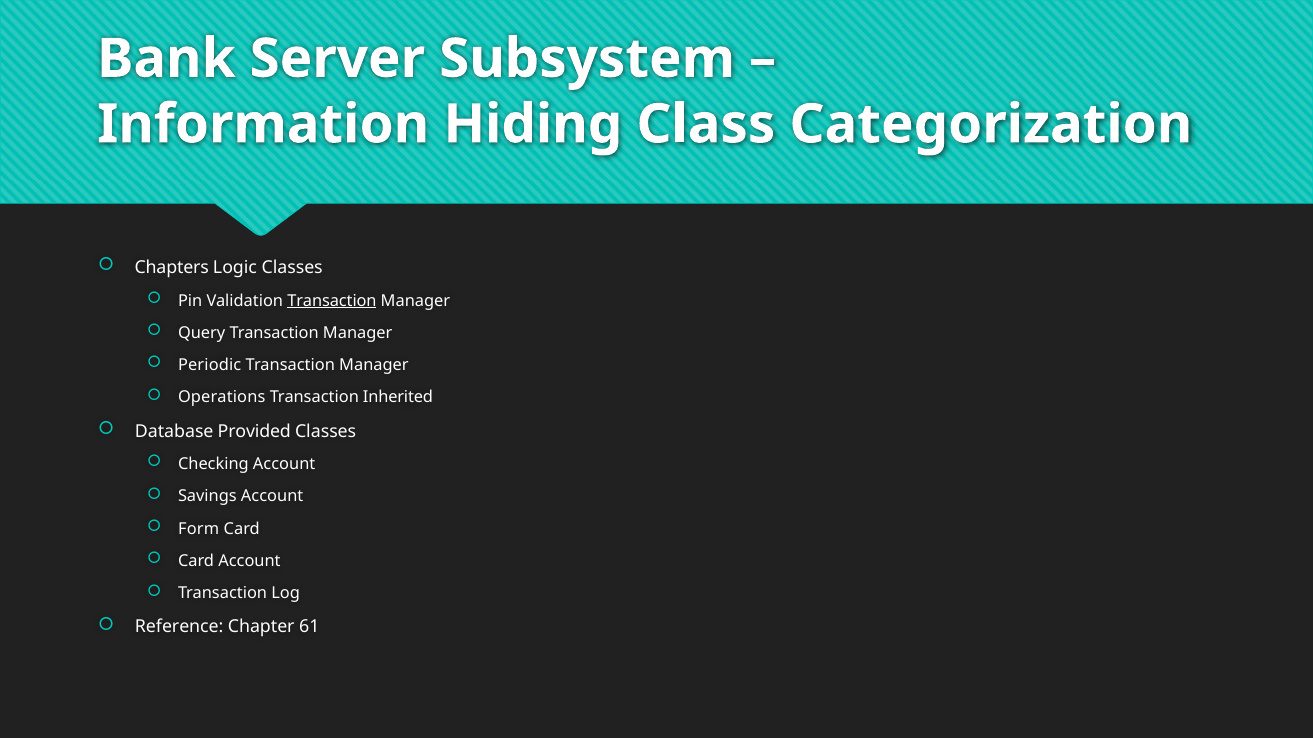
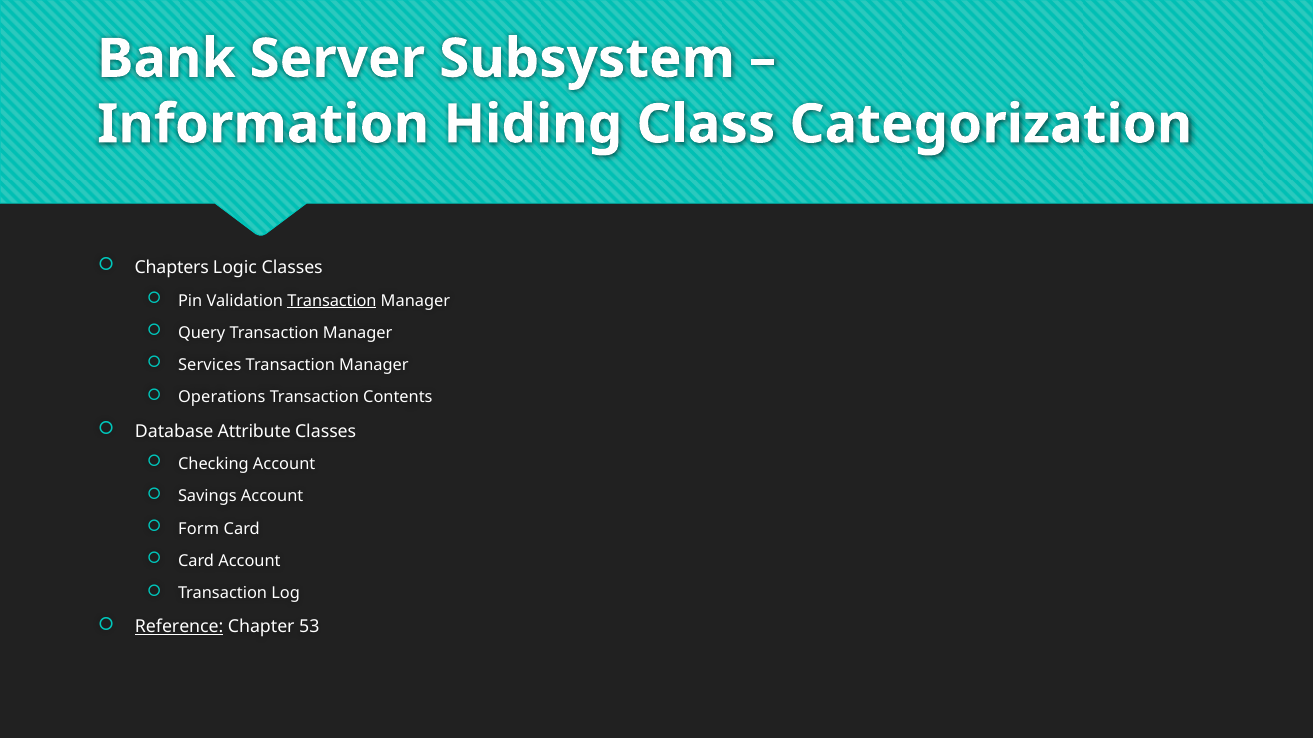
Periodic: Periodic -> Services
Inherited: Inherited -> Contents
Provided: Provided -> Attribute
Reference underline: none -> present
61: 61 -> 53
